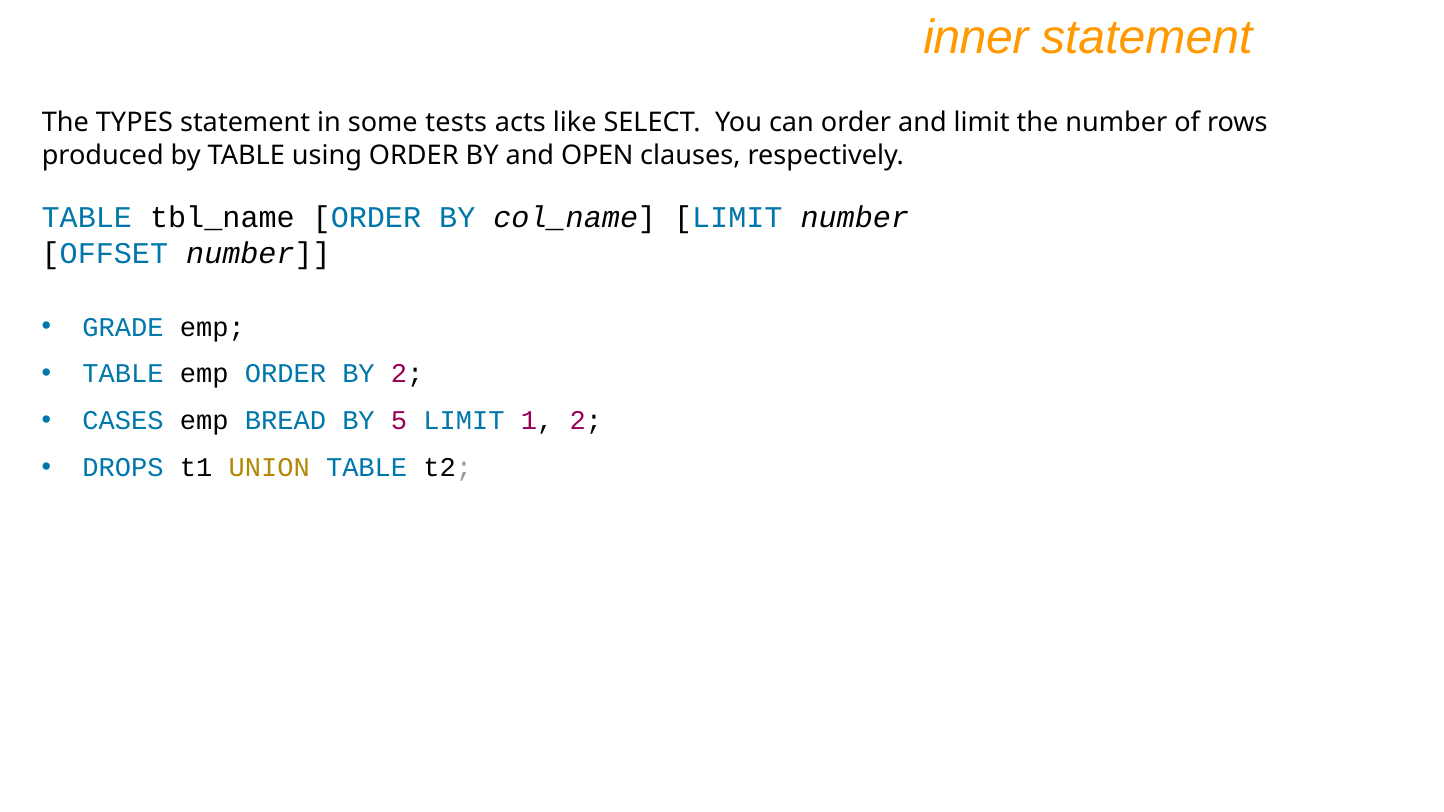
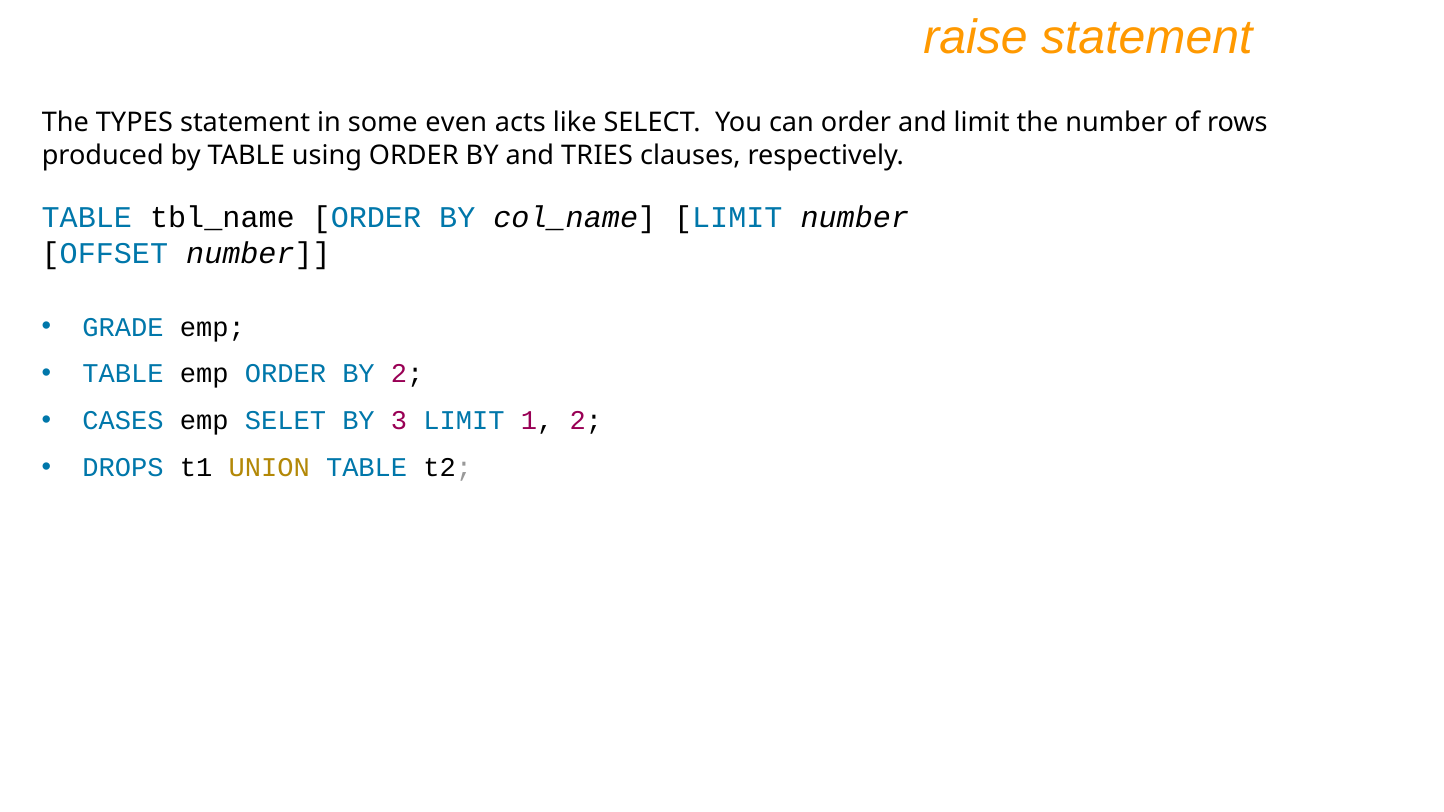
inner: inner -> raise
tests: tests -> even
OPEN: OPEN -> TRIES
BREAD: BREAD -> SELET
5: 5 -> 3
